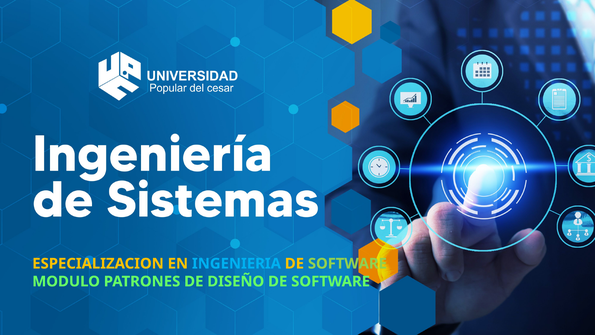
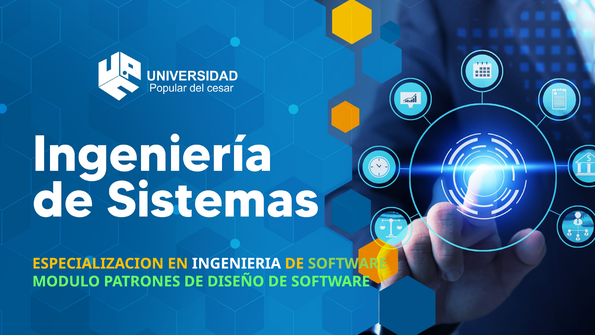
INGENIERIA colour: light blue -> white
